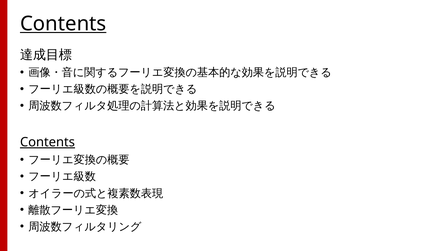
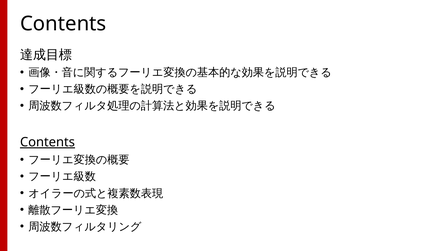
Contents at (63, 24) underline: present -> none
